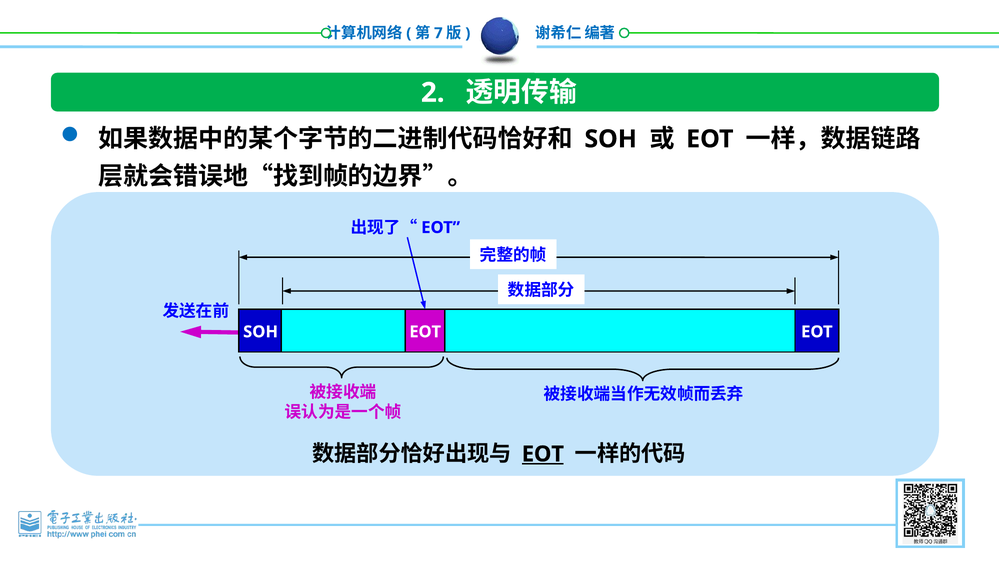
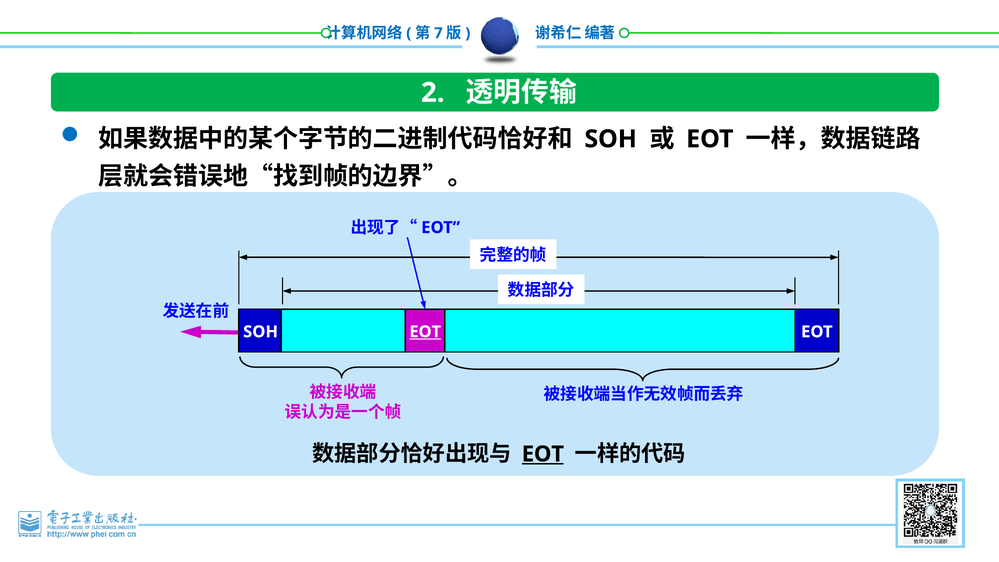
EOT at (425, 332) underline: none -> present
